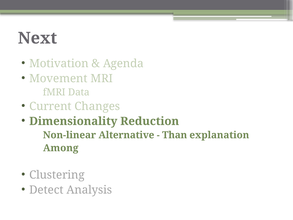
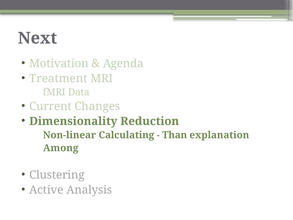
Movement: Movement -> Treatment
Alternative: Alternative -> Calculating
Detect: Detect -> Active
